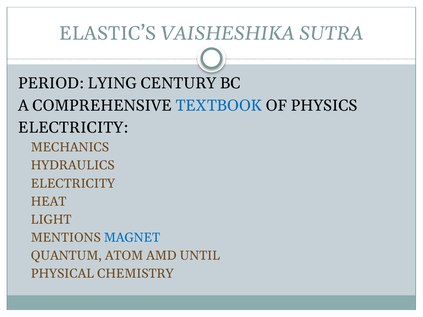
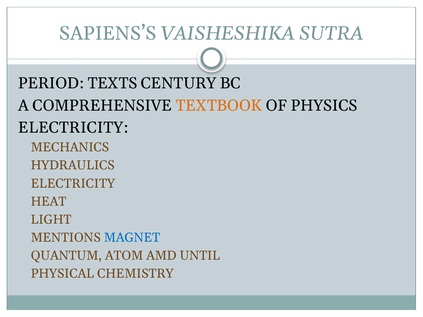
ELASTIC’S: ELASTIC’S -> SAPIENS’S
LYING: LYING -> TEXTS
TEXTBOOK colour: blue -> orange
